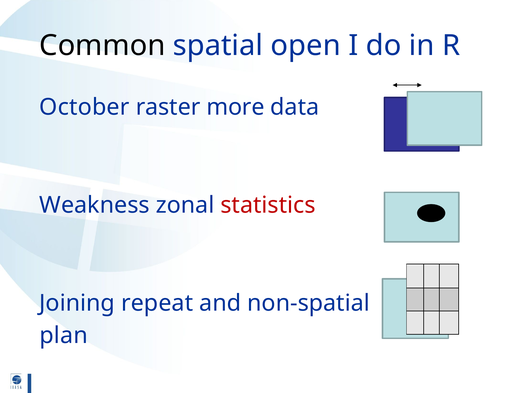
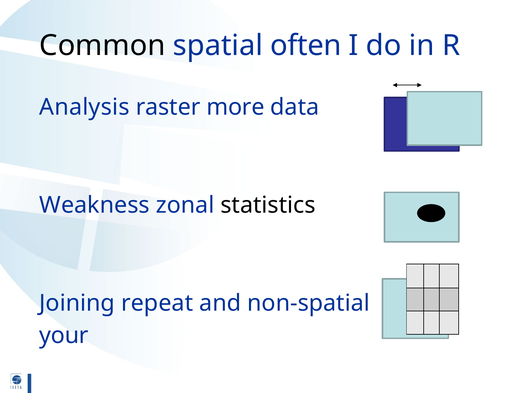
open: open -> often
October: October -> Analysis
statistics colour: red -> black
plan: plan -> your
